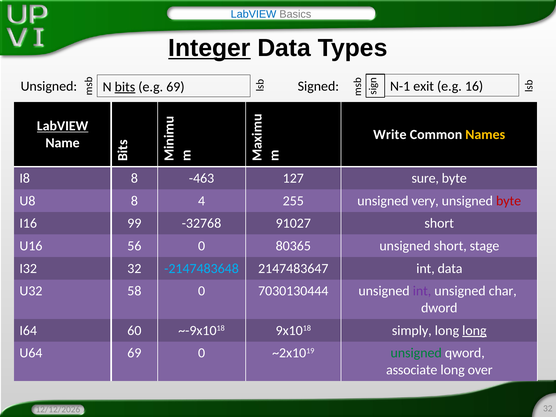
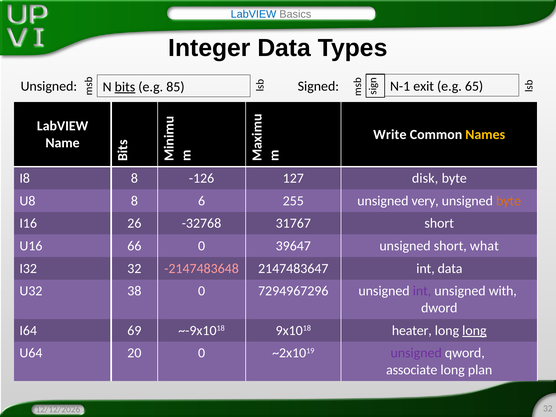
Integer underline: present -> none
e.g 69: 69 -> 85
16: 16 -> 65
LabVIEW at (63, 126) underline: present -> none
-463: -463 -> -126
sure: sure -> disk
4: 4 -> 6
byte at (509, 201) colour: red -> orange
99: 99 -> 26
91027: 91027 -> 31767
56: 56 -> 66
80365: 80365 -> 39647
stage: stage -> what
-2147483648 colour: light blue -> pink
58: 58 -> 38
7030130444: 7030130444 -> 7294967296
char: char -> with
60: 60 -> 69
simply: simply -> heater
U64 69: 69 -> 20
unsigned at (416, 353) colour: green -> purple
over: over -> plan
